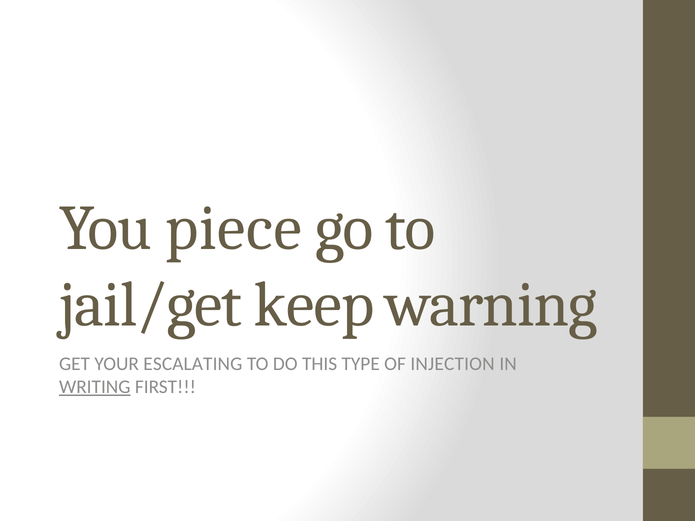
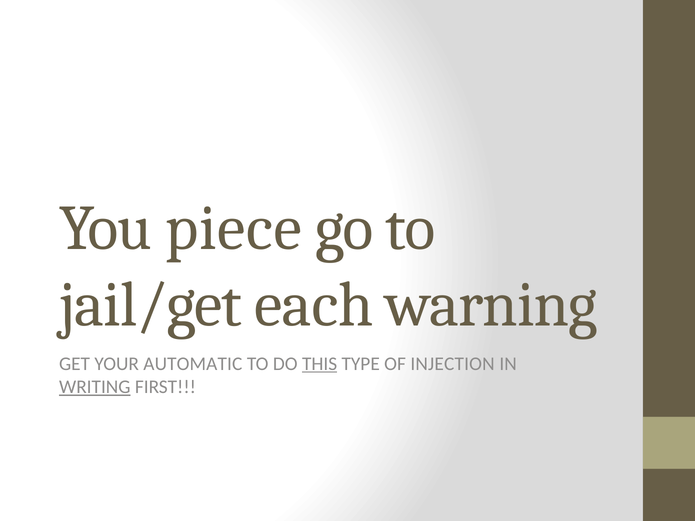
keep: keep -> each
ESCALATING: ESCALATING -> AUTOMATIC
THIS underline: none -> present
